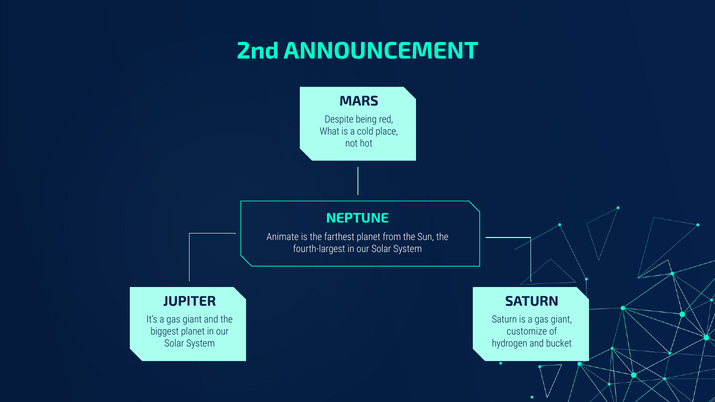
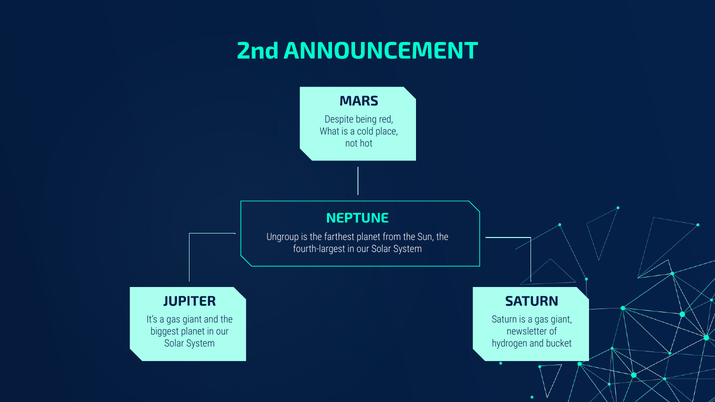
Animate: Animate -> Ungroup
customize: customize -> newsletter
